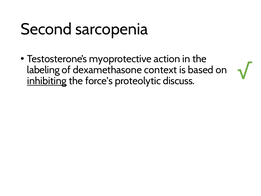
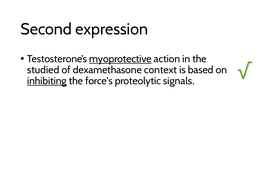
sarcopenia: sarcopenia -> expression
myoprotective underline: none -> present
labeling: labeling -> studied
discuss: discuss -> signals
